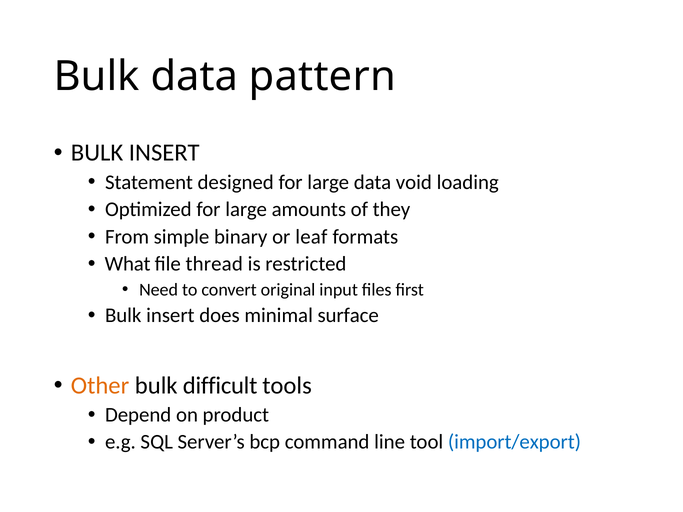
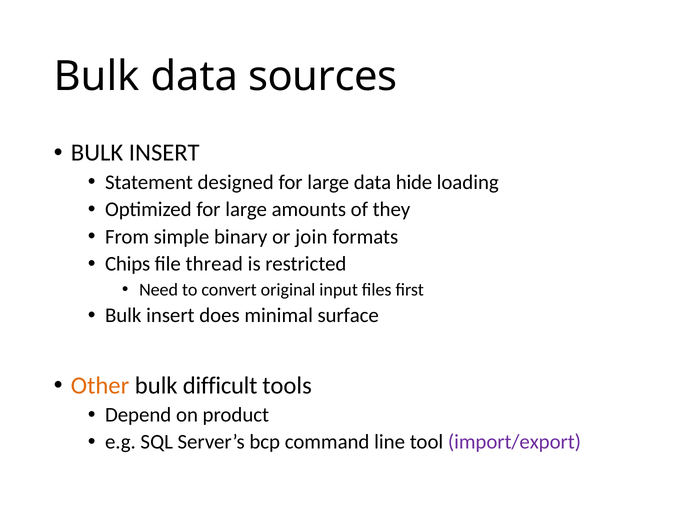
pattern: pattern -> sources
void: void -> hide
leaf: leaf -> join
What: What -> Chips
import/export colour: blue -> purple
